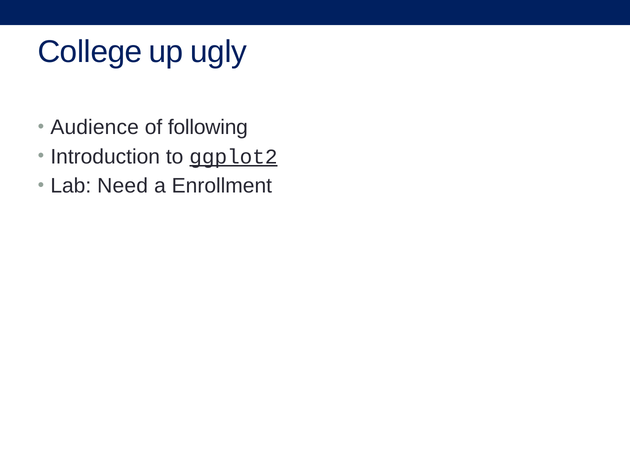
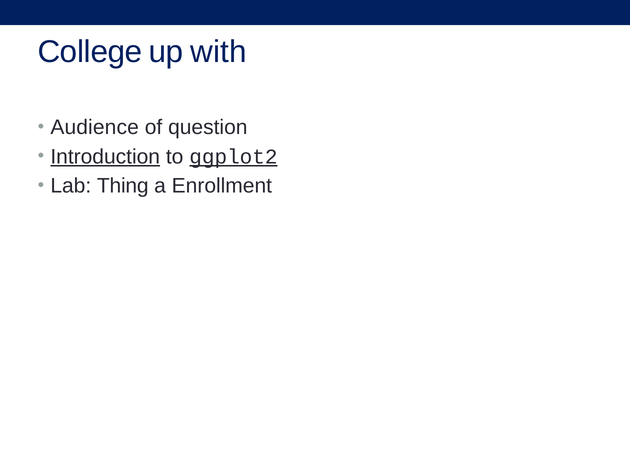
ugly: ugly -> with
following: following -> question
Introduction underline: none -> present
Need: Need -> Thing
